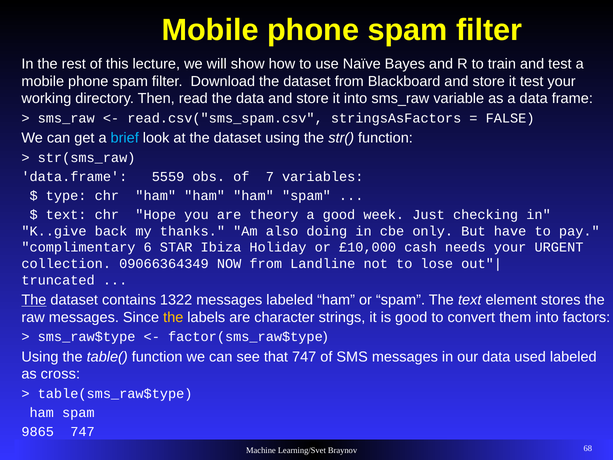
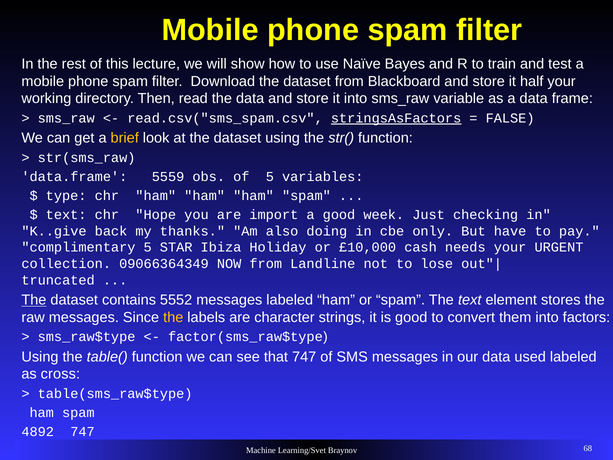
it test: test -> half
stringsAsFactors underline: none -> present
brief colour: light blue -> yellow
of 7: 7 -> 5
theory: theory -> import
complimentary 6: 6 -> 5
1322: 1322 -> 5552
9865: 9865 -> 4892
